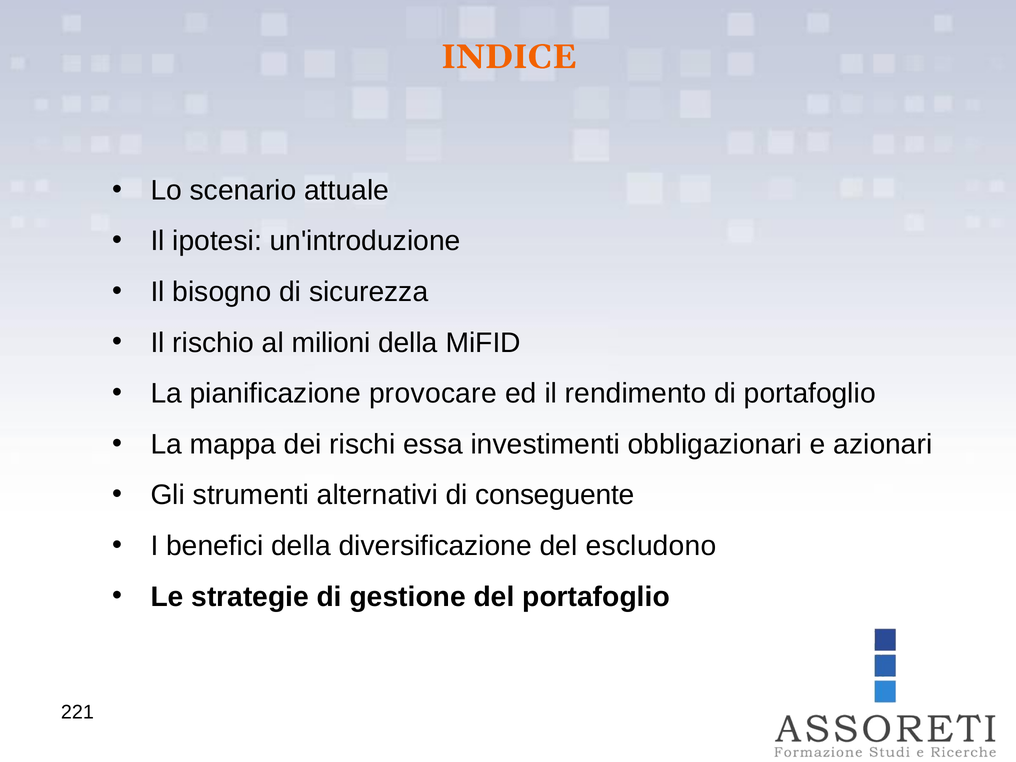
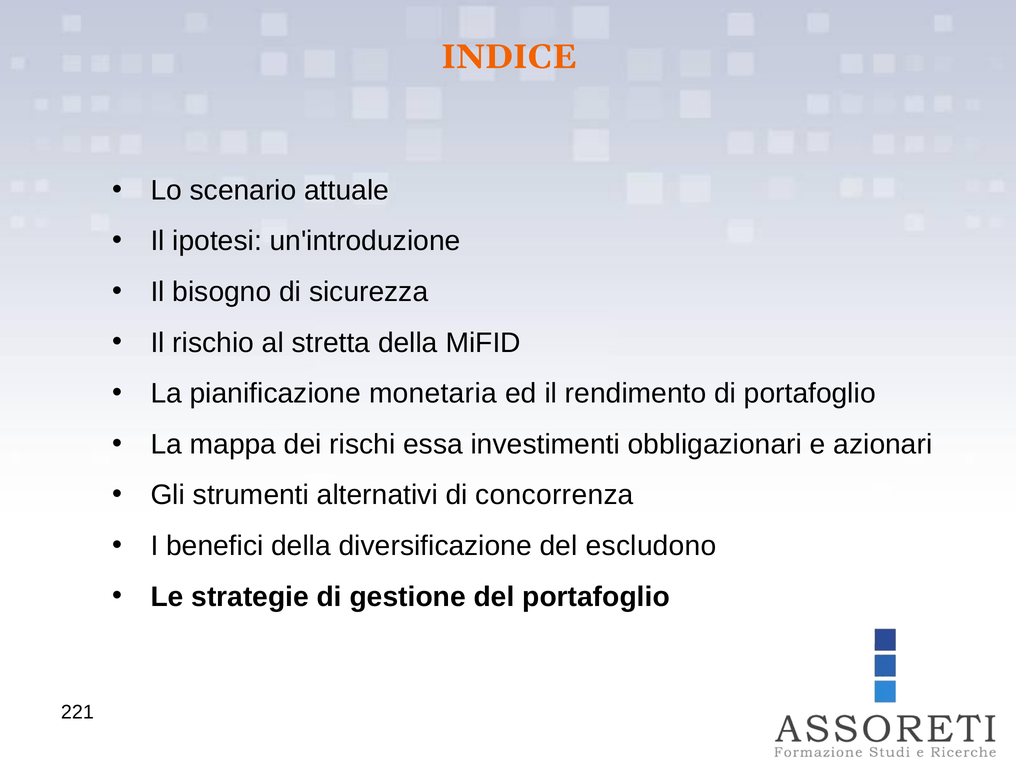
milioni: milioni -> stretta
provocare: provocare -> monetaria
conseguente: conseguente -> concorrenza
